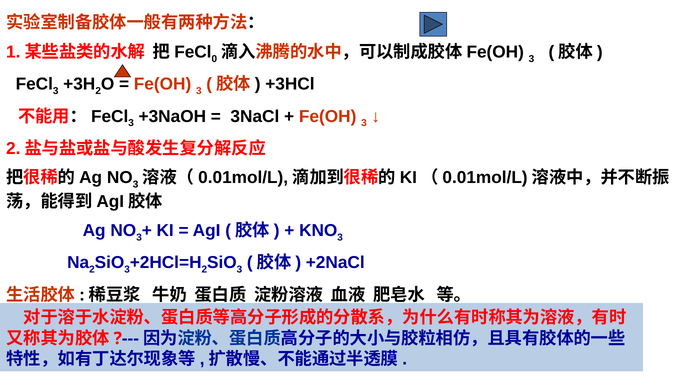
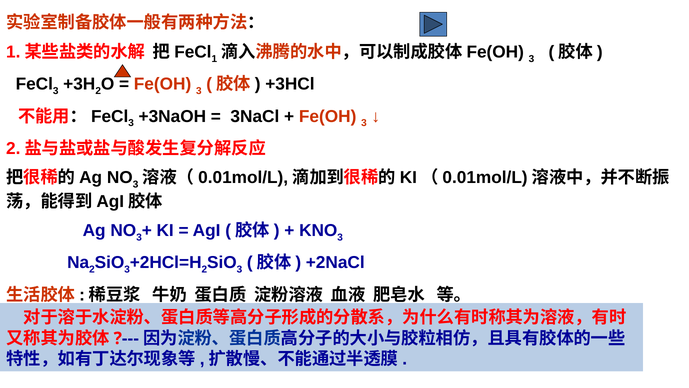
0: 0 -> 1
